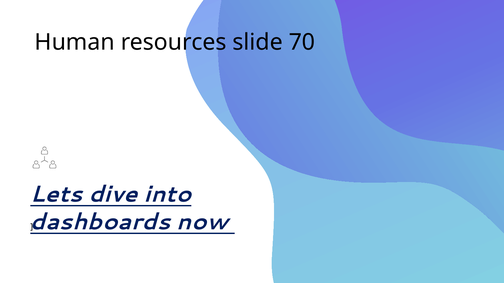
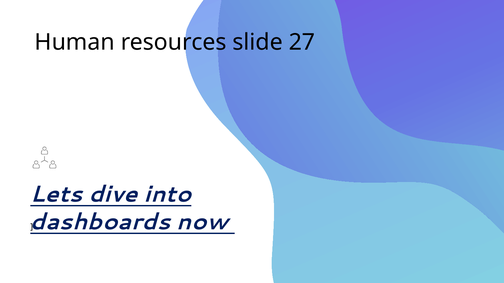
70: 70 -> 27
